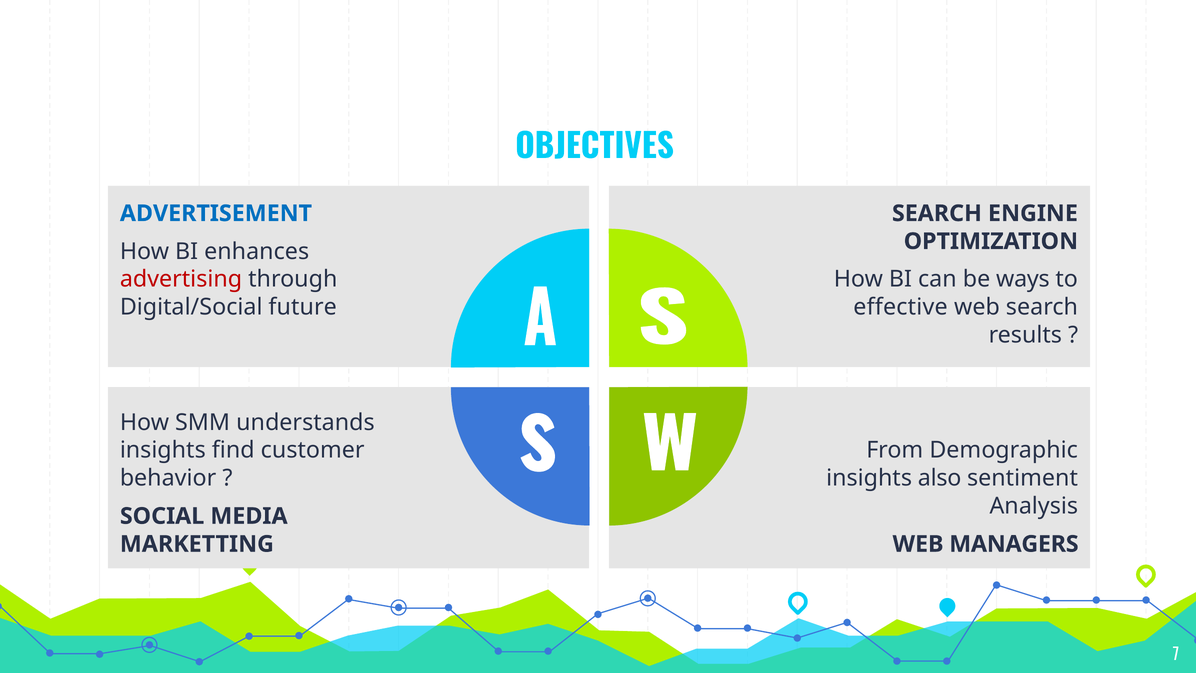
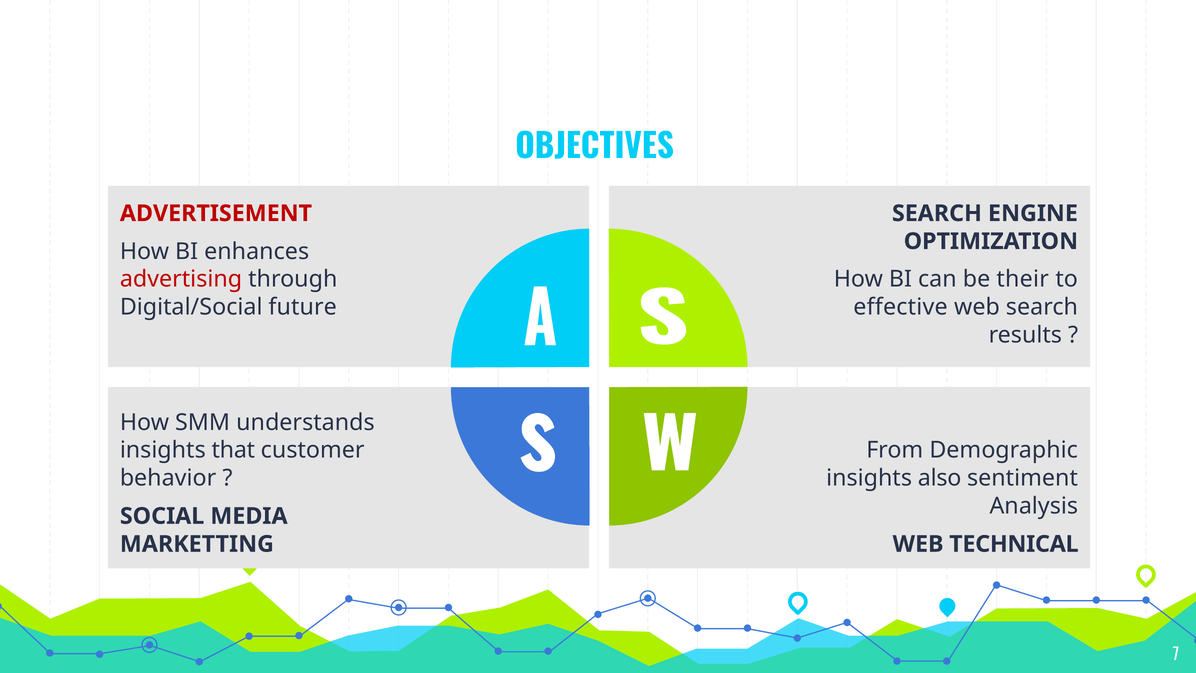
ADVERTISEMENT colour: blue -> red
ways: ways -> their
find: find -> that
MANAGERS: MANAGERS -> TECHNICAL
